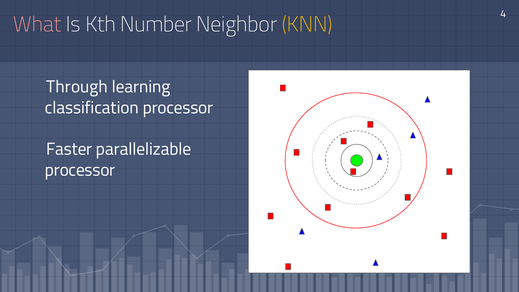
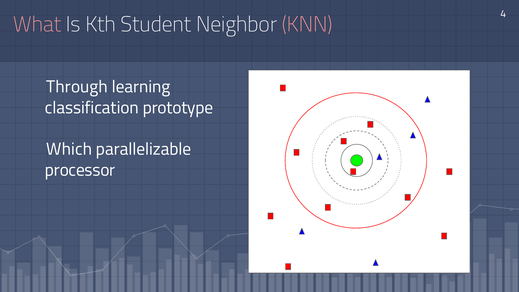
Number: Number -> Student
KNN colour: yellow -> pink
classification processor: processor -> prototype
Faster: Faster -> Which
